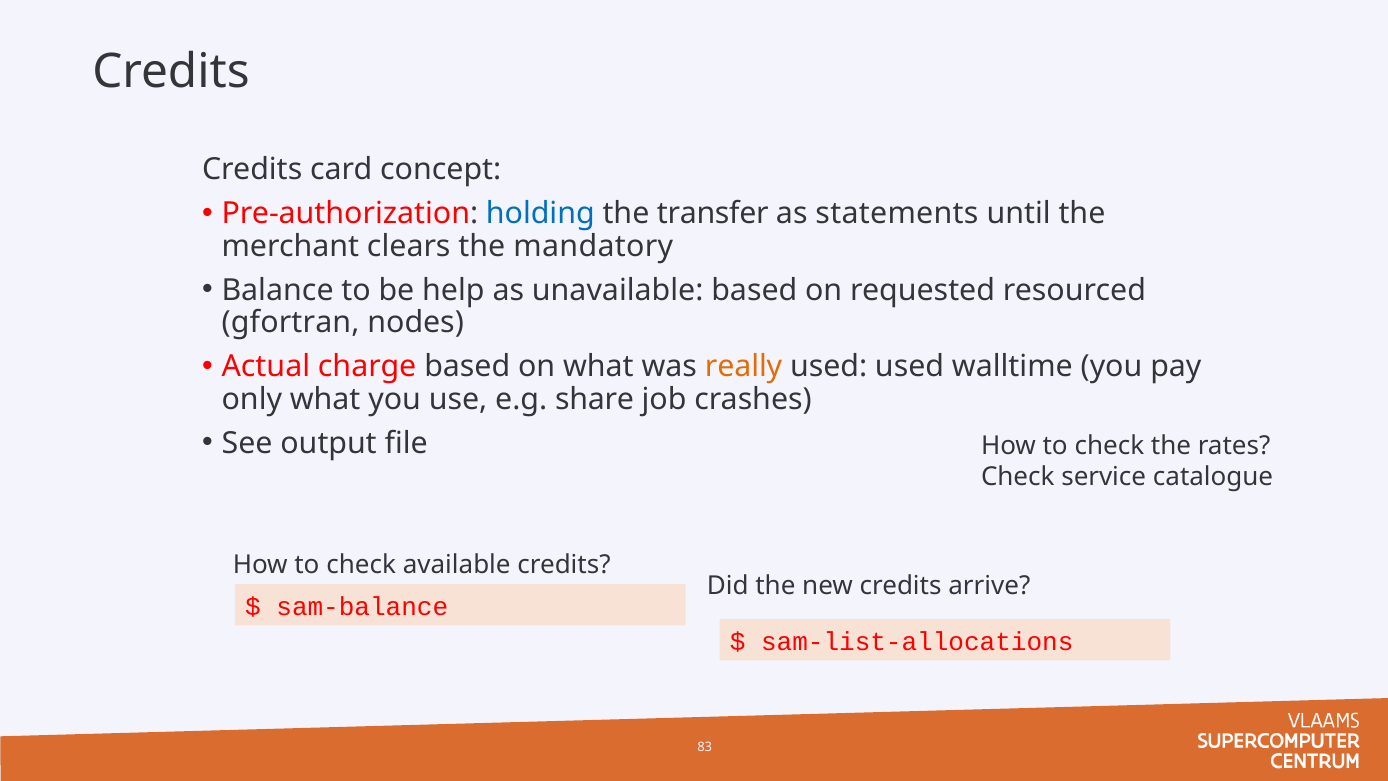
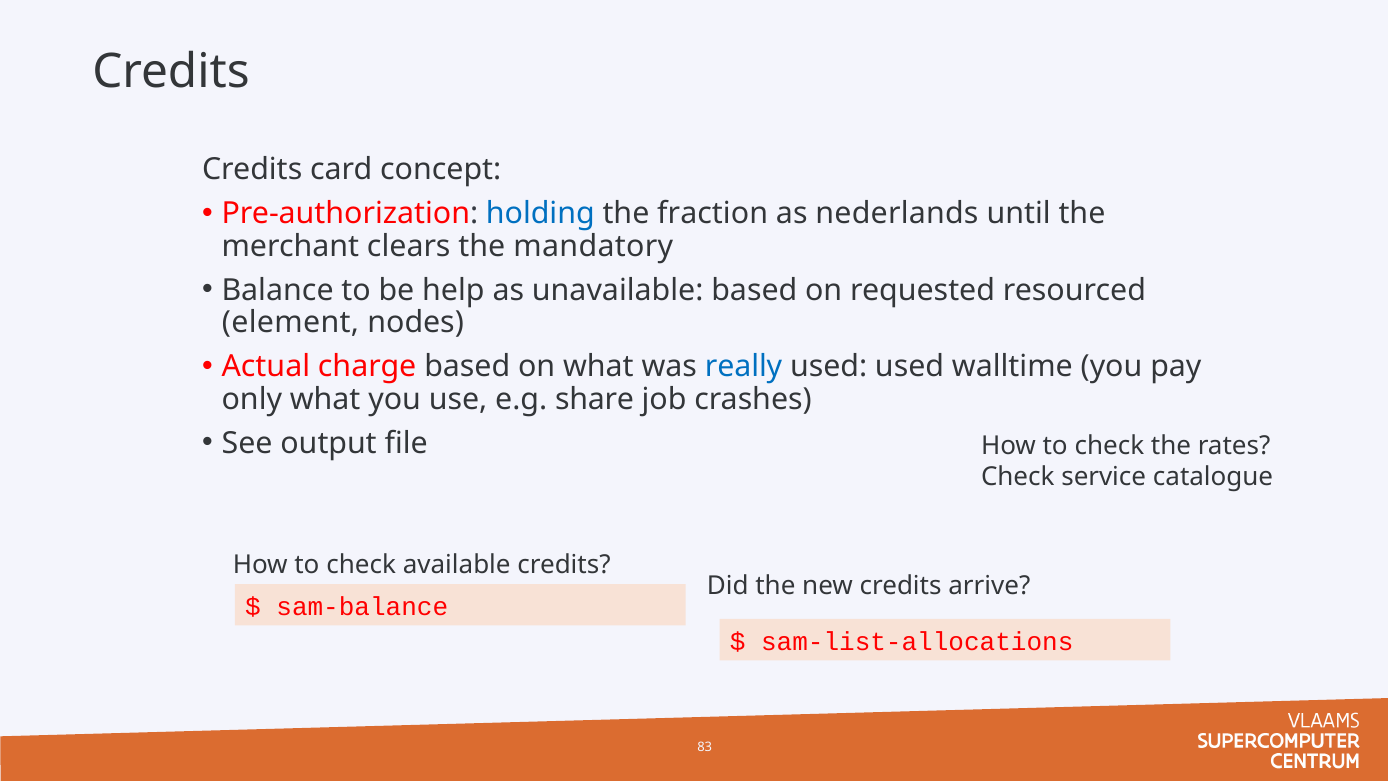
transfer: transfer -> fraction
statements: statements -> nederlands
gfortran: gfortran -> element
really colour: orange -> blue
